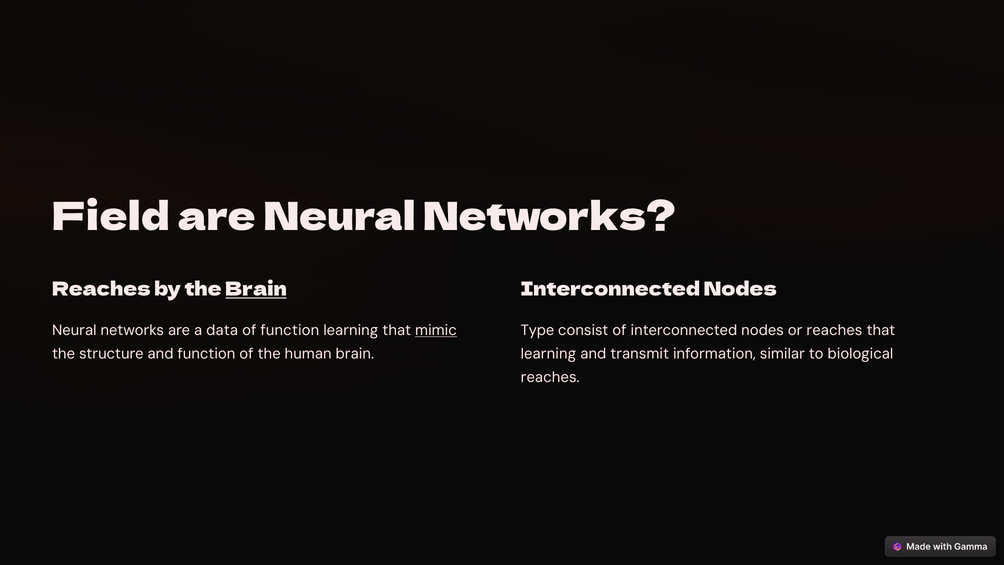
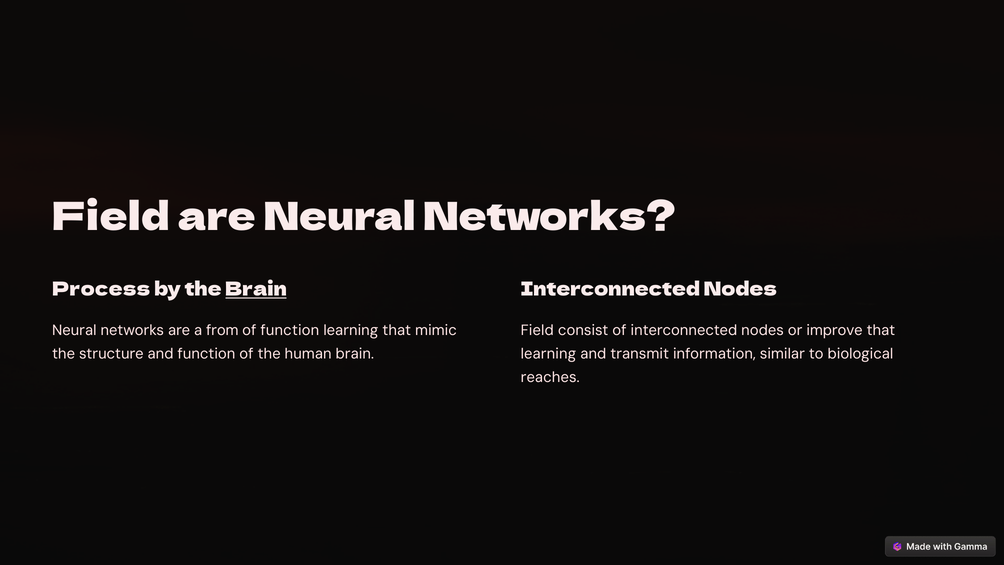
Reaches at (101, 290): Reaches -> Process
data: data -> from
mimic underline: present -> none
Type at (537, 330): Type -> Field
or reaches: reaches -> improve
